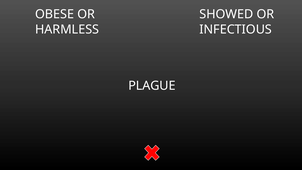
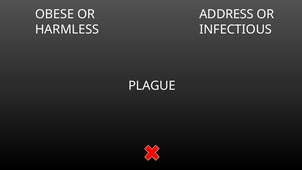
SHOWED: SHOWED -> ADDRESS
